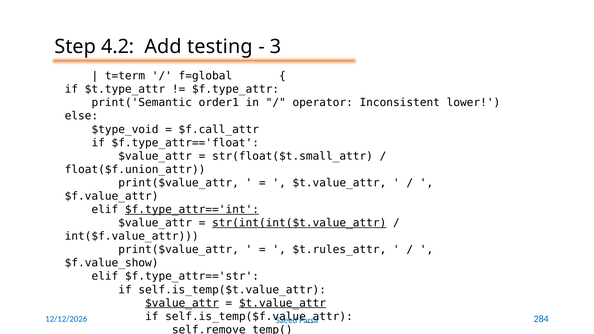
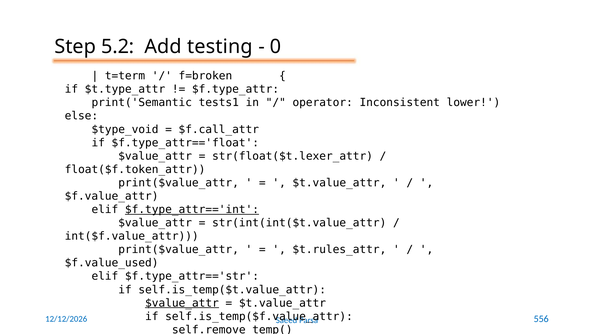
4.2: 4.2 -> 5.2
3: 3 -> 0
f=global: f=global -> f=broken
order1: order1 -> tests1
str(float($t.small_attr: str(float($t.small_attr -> str(float($t.lexer_attr
float($f.union_attr: float($f.union_attr -> float($f.token_attr
str(int(int($t.value_attr underline: present -> none
$f.value_show: $f.value_show -> $f.value_used
$t.value_attr at (282, 303) underline: present -> none
284: 284 -> 556
